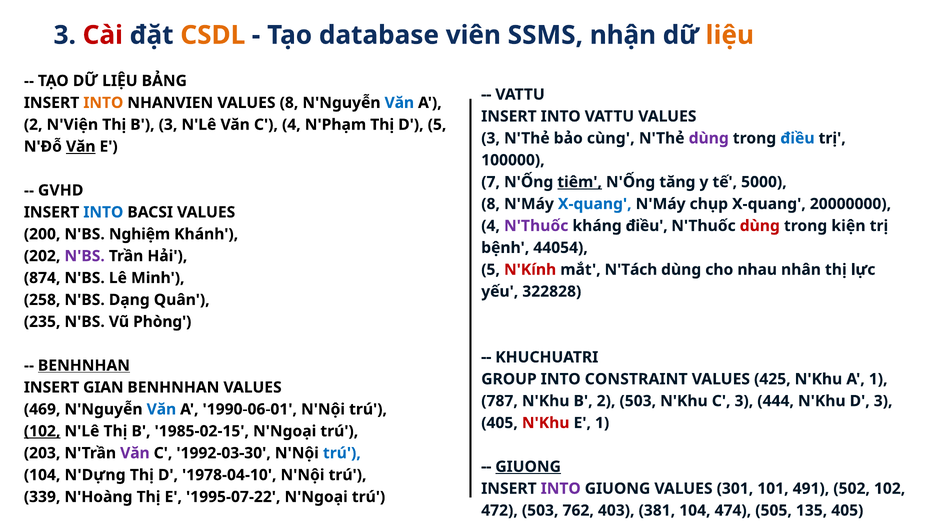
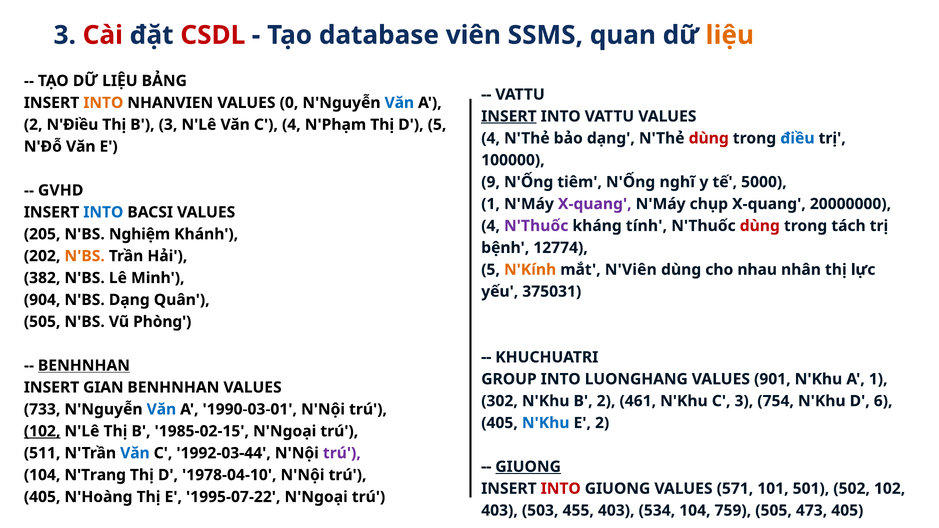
CSDL colour: orange -> red
nhận: nhận -> quan
VALUES 8: 8 -> 0
INSERT at (509, 116) underline: none -> present
N'Viện: N'Viện -> N'Điều
3 at (491, 138): 3 -> 4
bảo cùng: cùng -> dạng
dùng at (709, 138) colour: purple -> red
Văn at (81, 147) underline: present -> none
7: 7 -> 9
tiêm underline: present -> none
tăng: tăng -> nghĩ
8 at (491, 204): 8 -> 1
X-quang at (595, 204) colour: blue -> purple
kháng điều: điều -> tính
kiện: kiện -> tách
200: 200 -> 205
44054: 44054 -> 12774
N'BS at (85, 256) colour: purple -> orange
N'Kính colour: red -> orange
N'Tách: N'Tách -> N'Viên
874: 874 -> 382
322828: 322828 -> 375031
258: 258 -> 904
235 at (42, 322): 235 -> 505
CONSTRAINT: CONSTRAINT -> LUONGHANG
425: 425 -> 901
787: 787 -> 302
2 503: 503 -> 461
444: 444 -> 754
D 3: 3 -> 6
469: 469 -> 733
1990-06-01: 1990-06-01 -> 1990-03-01
N'Khu at (546, 423) colour: red -> blue
E 1: 1 -> 2
203: 203 -> 511
Văn at (135, 453) colour: purple -> blue
1992-03-30: 1992-03-30 -> 1992-03-44
trú at (342, 453) colour: blue -> purple
N'Dựng: N'Dựng -> N'Trang
INTO at (561, 489) colour: purple -> red
301: 301 -> 571
491: 491 -> 501
339 at (42, 497): 339 -> 405
472 at (500, 511): 472 -> 403
762: 762 -> 455
381: 381 -> 534
474: 474 -> 759
135: 135 -> 473
